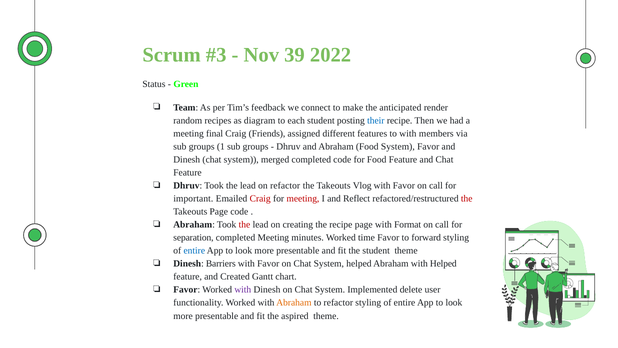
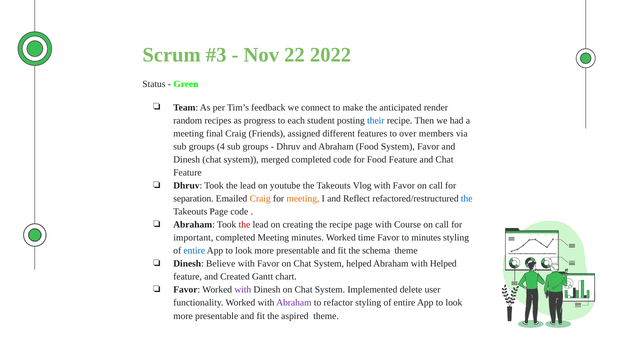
39: 39 -> 22
diagram: diagram -> progress
to with: with -> over
1: 1 -> 4
on refactor: refactor -> youtube
important: important -> separation
Craig at (260, 198) colour: red -> orange
meeting at (303, 198) colour: red -> orange
the at (467, 198) colour: red -> blue
Format: Format -> Course
separation: separation -> important
to forward: forward -> minutes
the student: student -> schema
Barriers: Barriers -> Believe
Abraham at (294, 303) colour: orange -> purple
